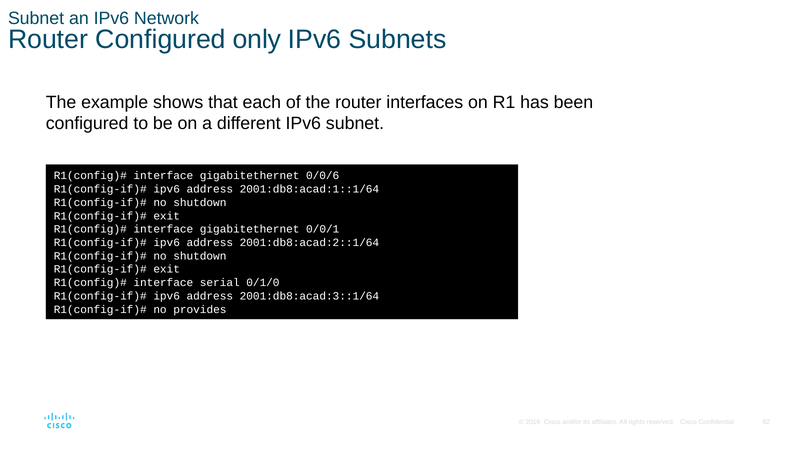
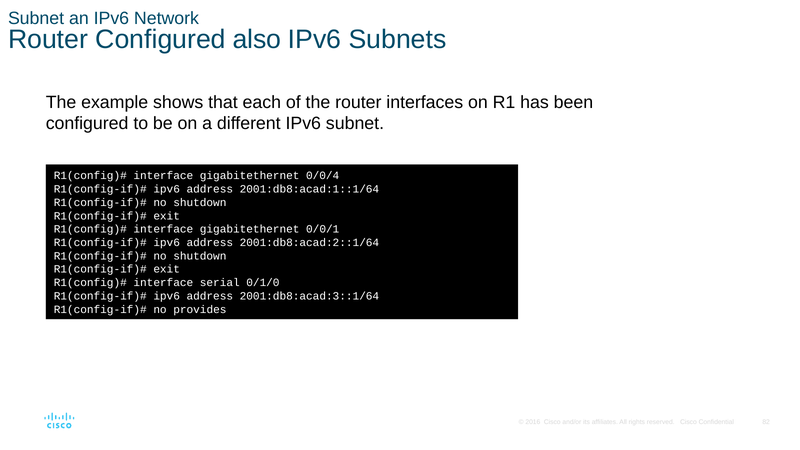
only: only -> also
0/0/6: 0/0/6 -> 0/0/4
